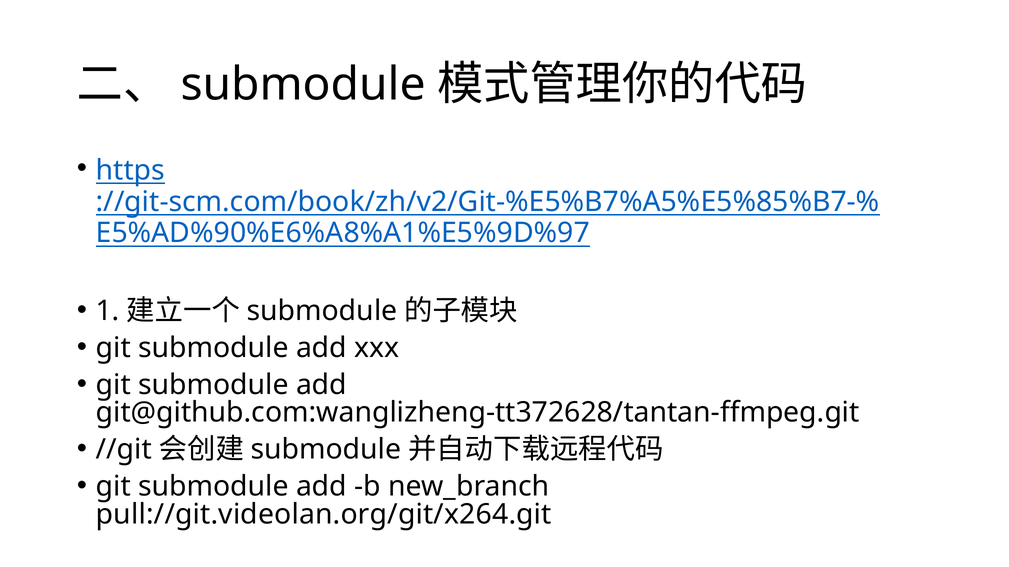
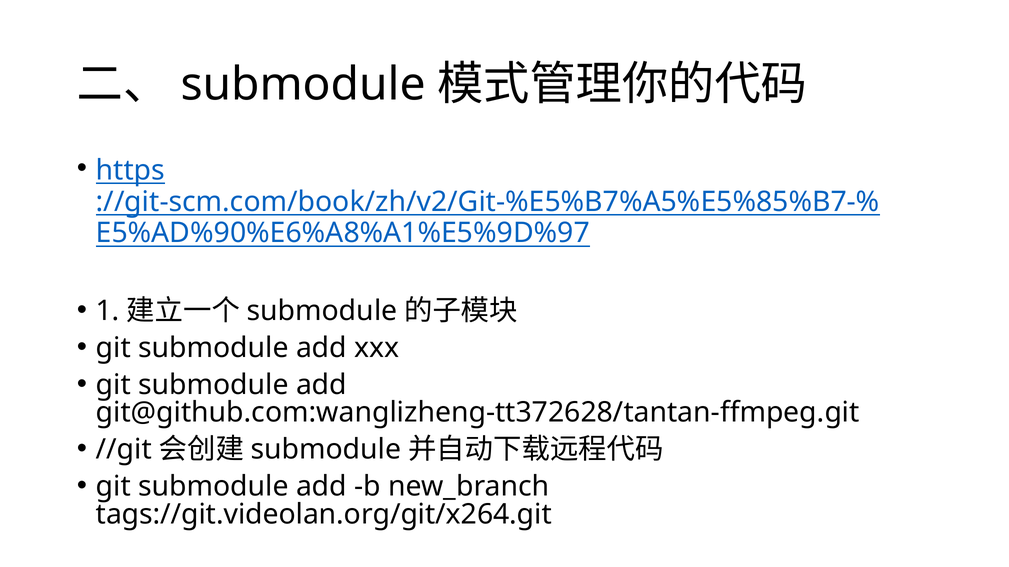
pull://git.videolan.org/git/x264.git: pull://git.videolan.org/git/x264.git -> tags://git.videolan.org/git/x264.git
